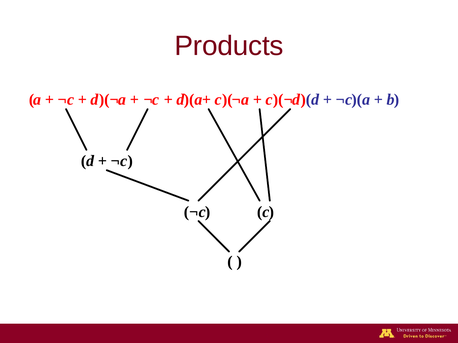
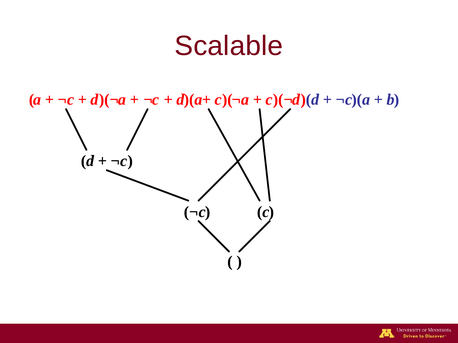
Products: Products -> Scalable
